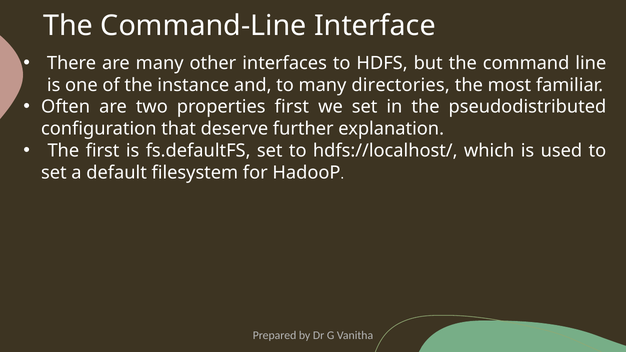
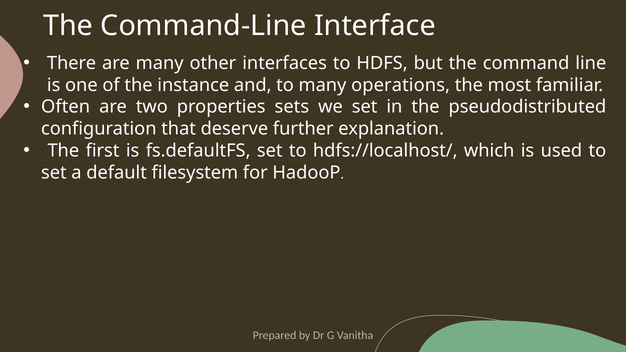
directories: directories -> operations
properties first: first -> sets
